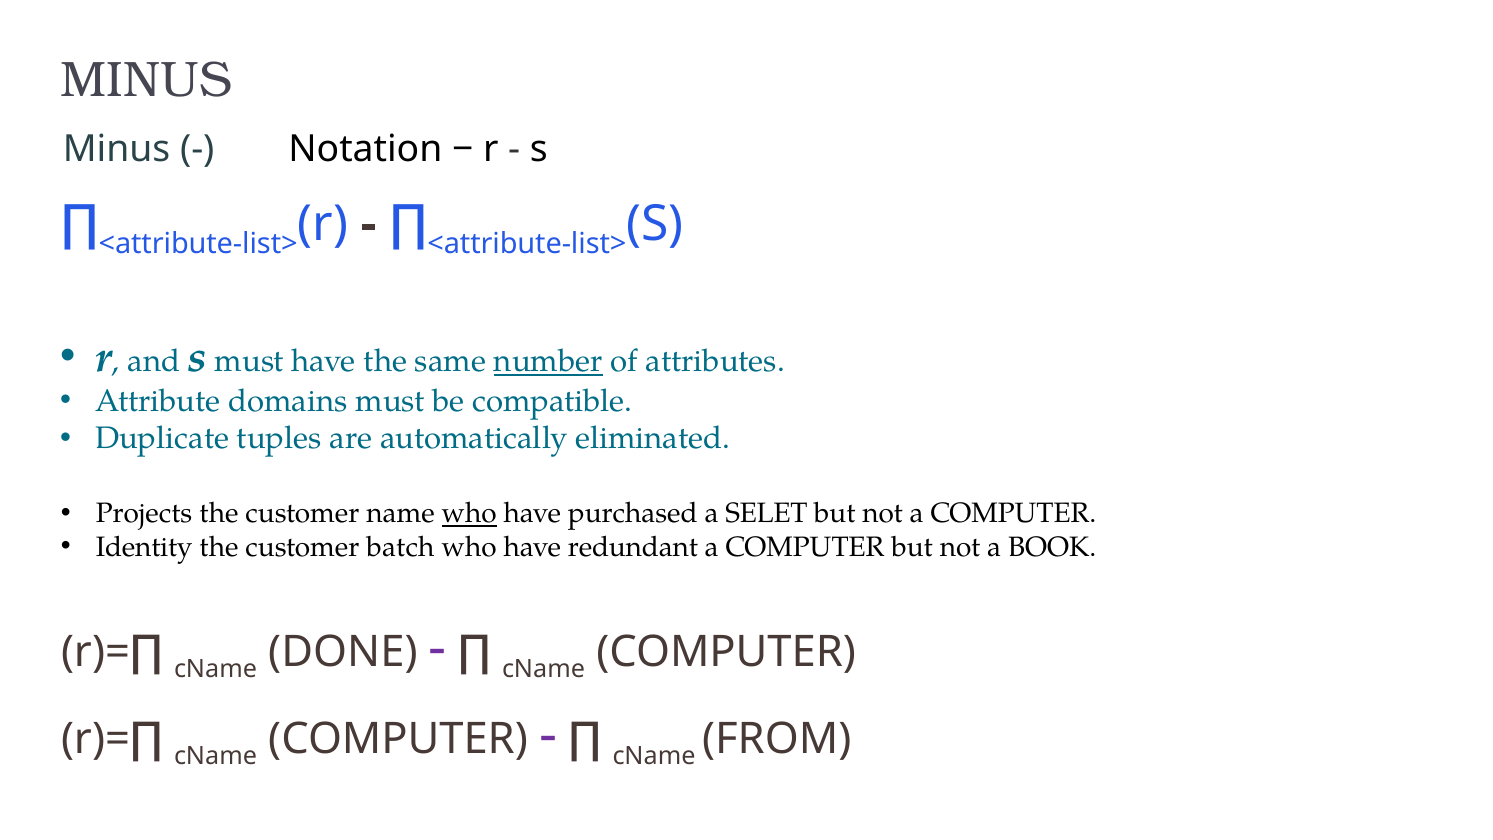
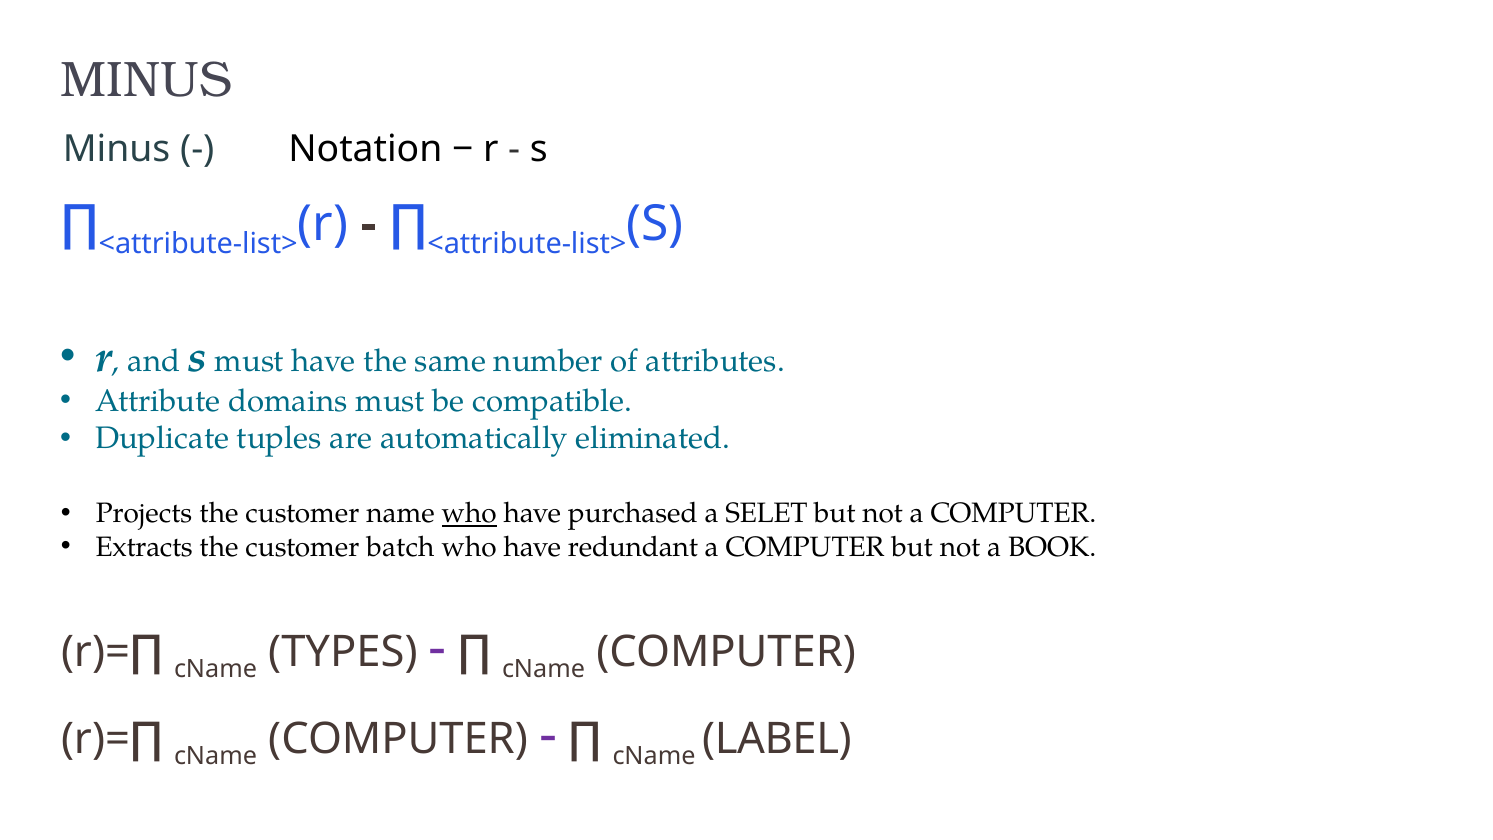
number underline: present -> none
Identity: Identity -> Extracts
DONE: DONE -> TYPES
FROM: FROM -> LABEL
